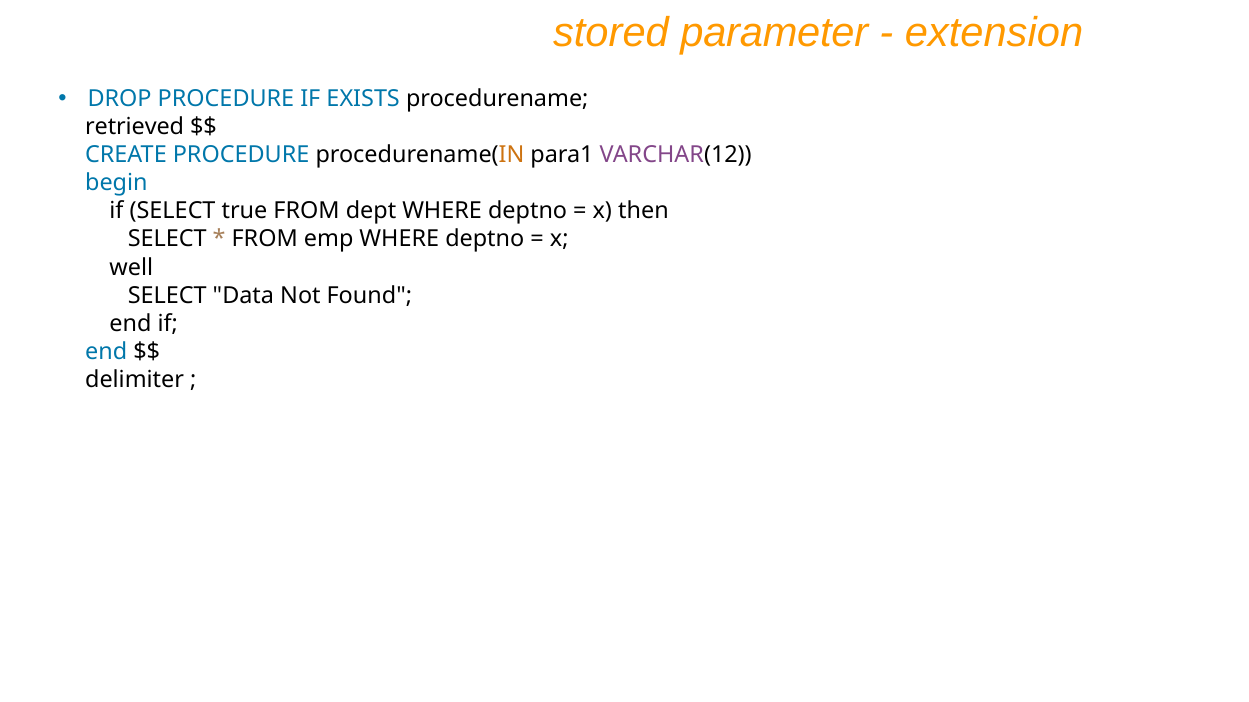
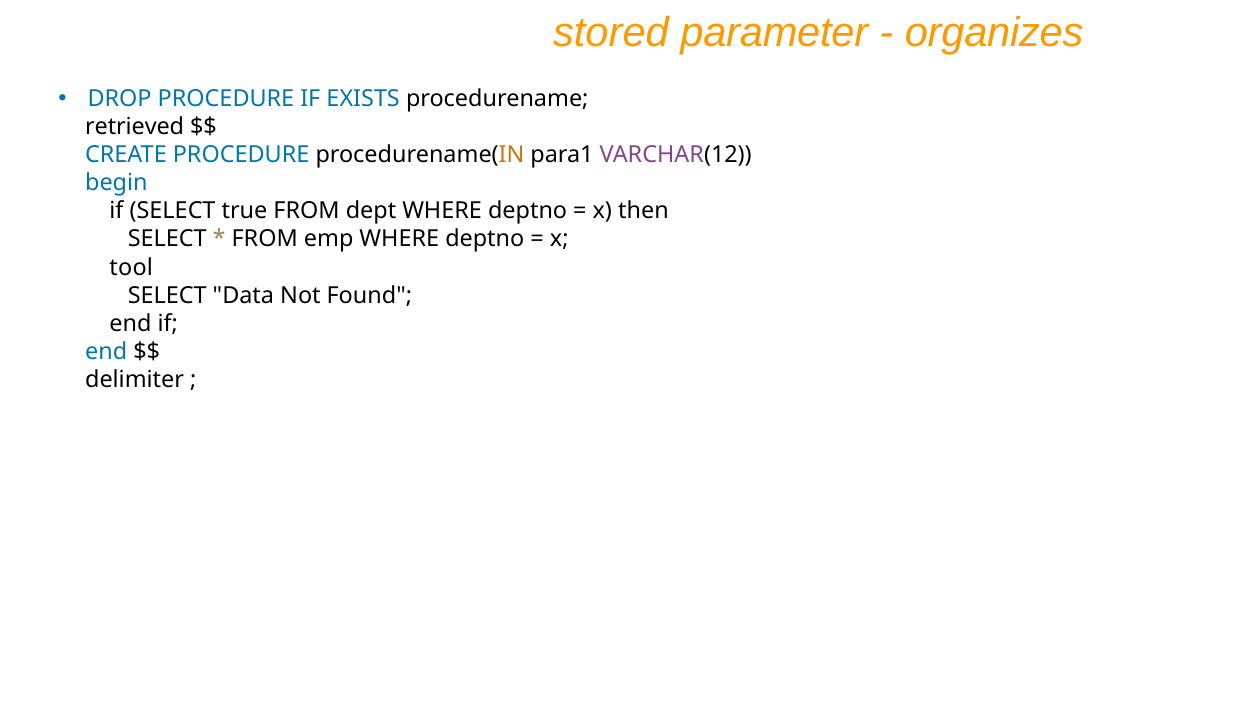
extension: extension -> organizes
well: well -> tool
